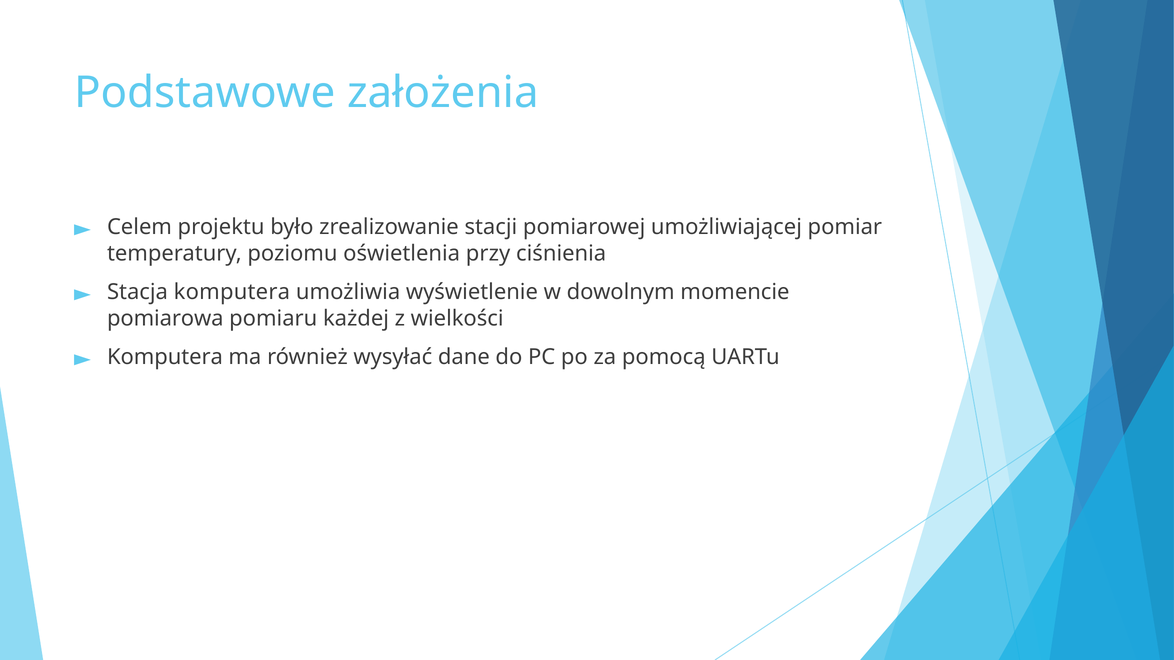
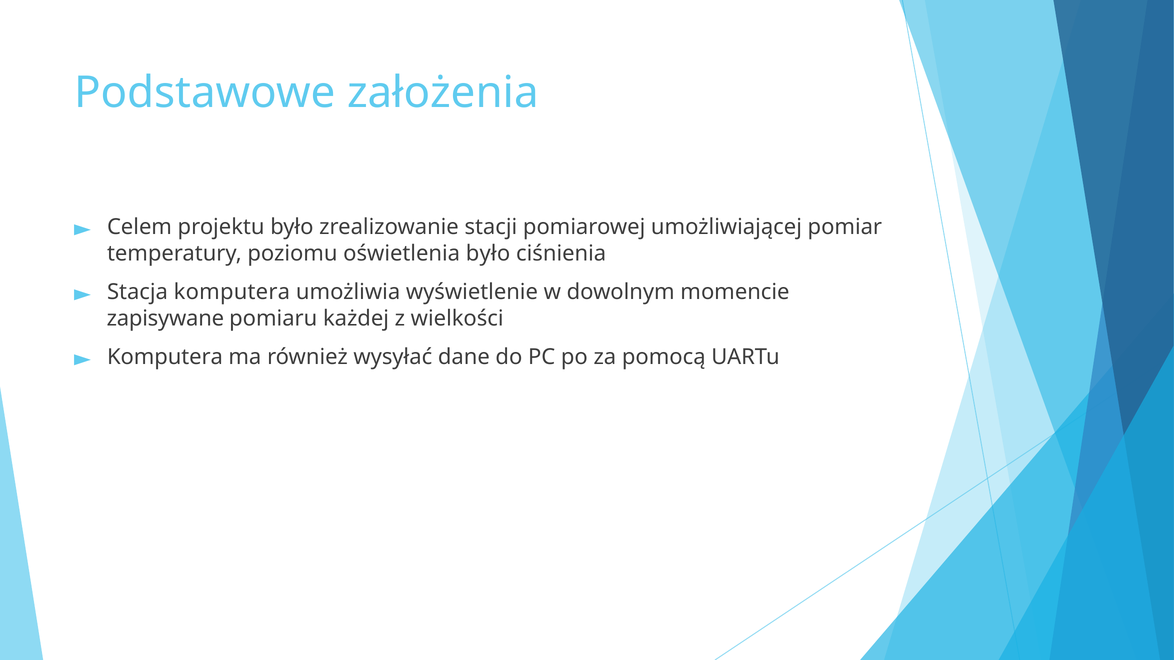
oświetlenia przy: przy -> było
pomiarowa: pomiarowa -> zapisywane
